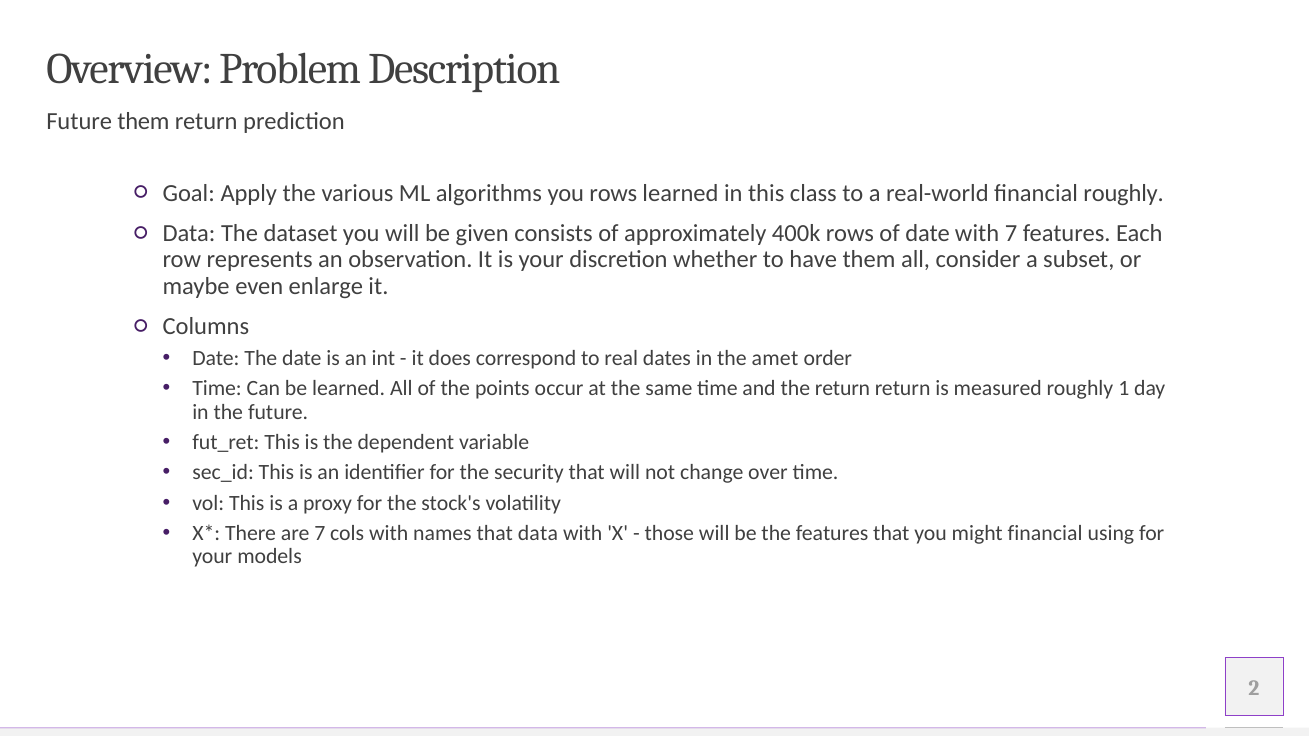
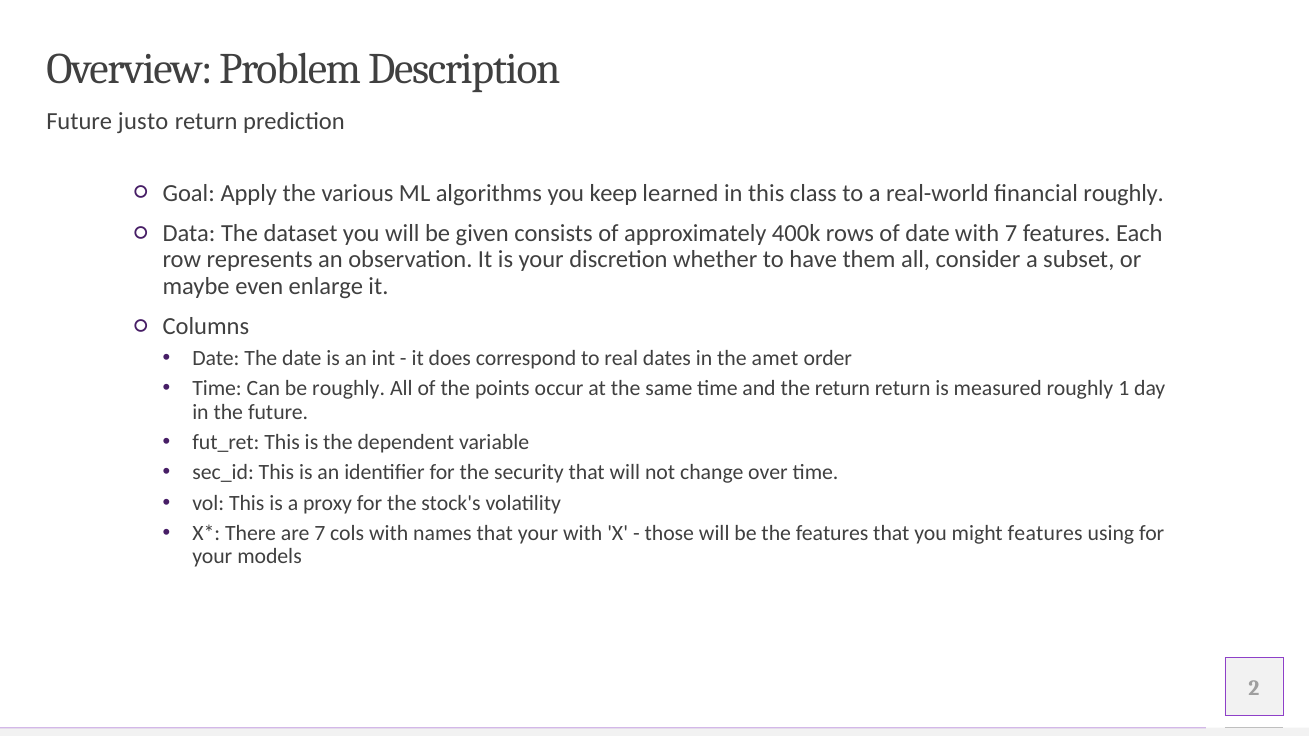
Future them: them -> justo
you rows: rows -> keep
be learned: learned -> roughly
that data: data -> your
might financial: financial -> features
